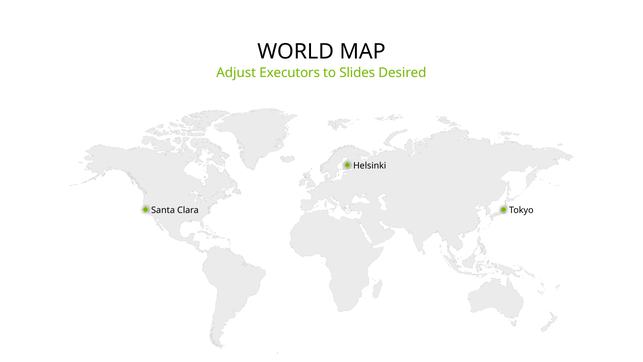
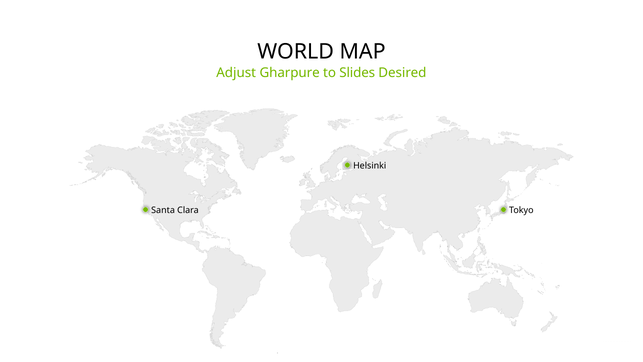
Executors: Executors -> Gharpure
